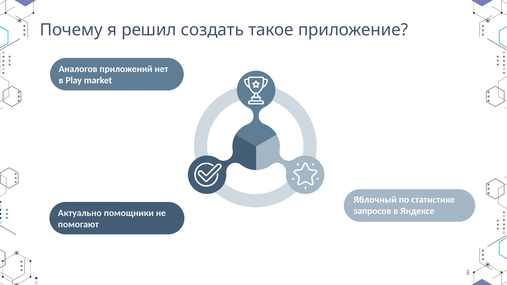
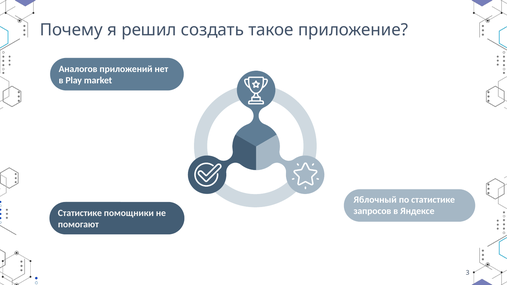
Актуально at (80, 213): Актуально -> Статистике
